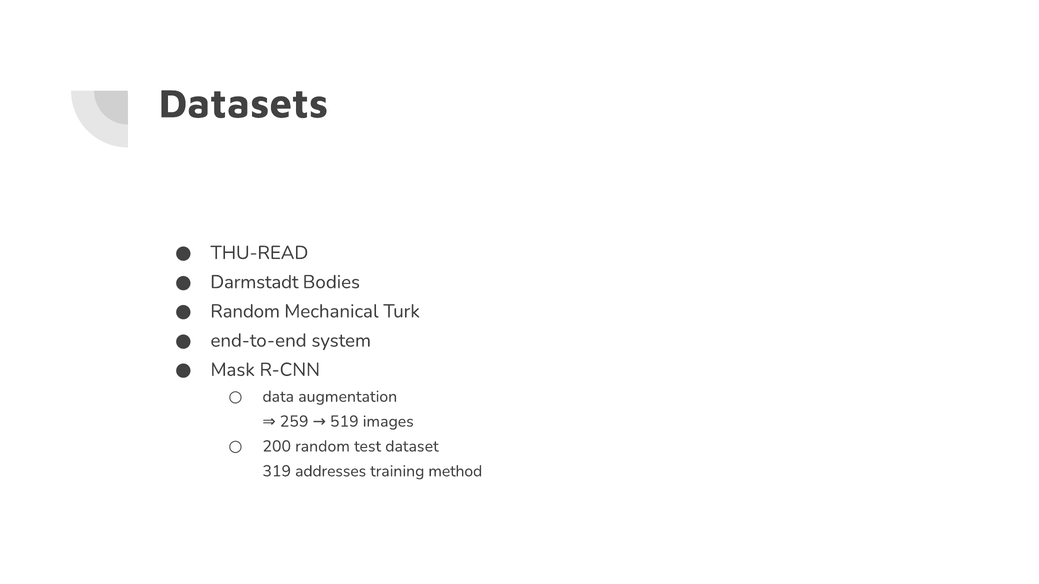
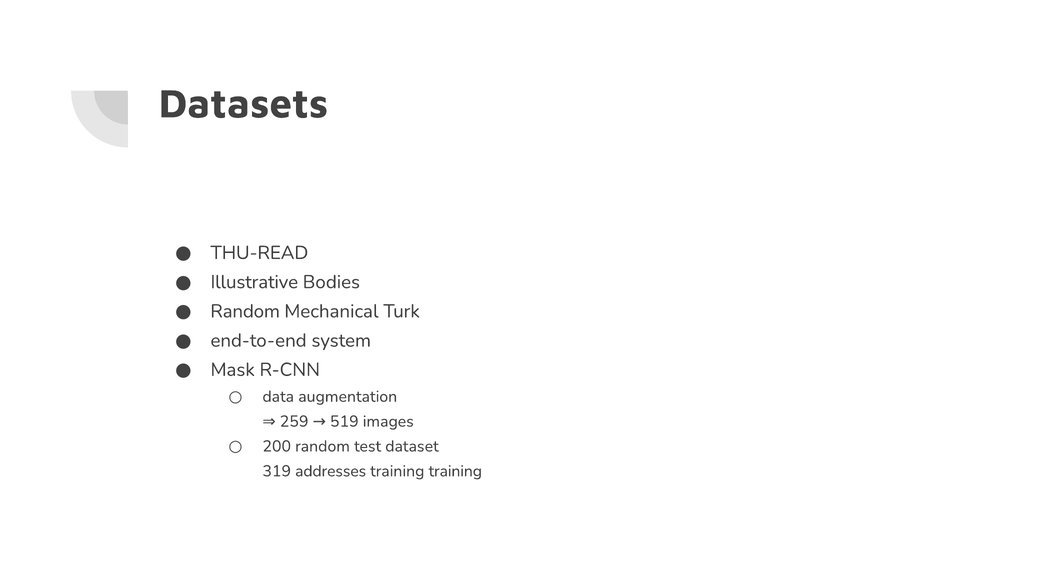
Darmstadt: Darmstadt -> Illustrative
training method: method -> training
